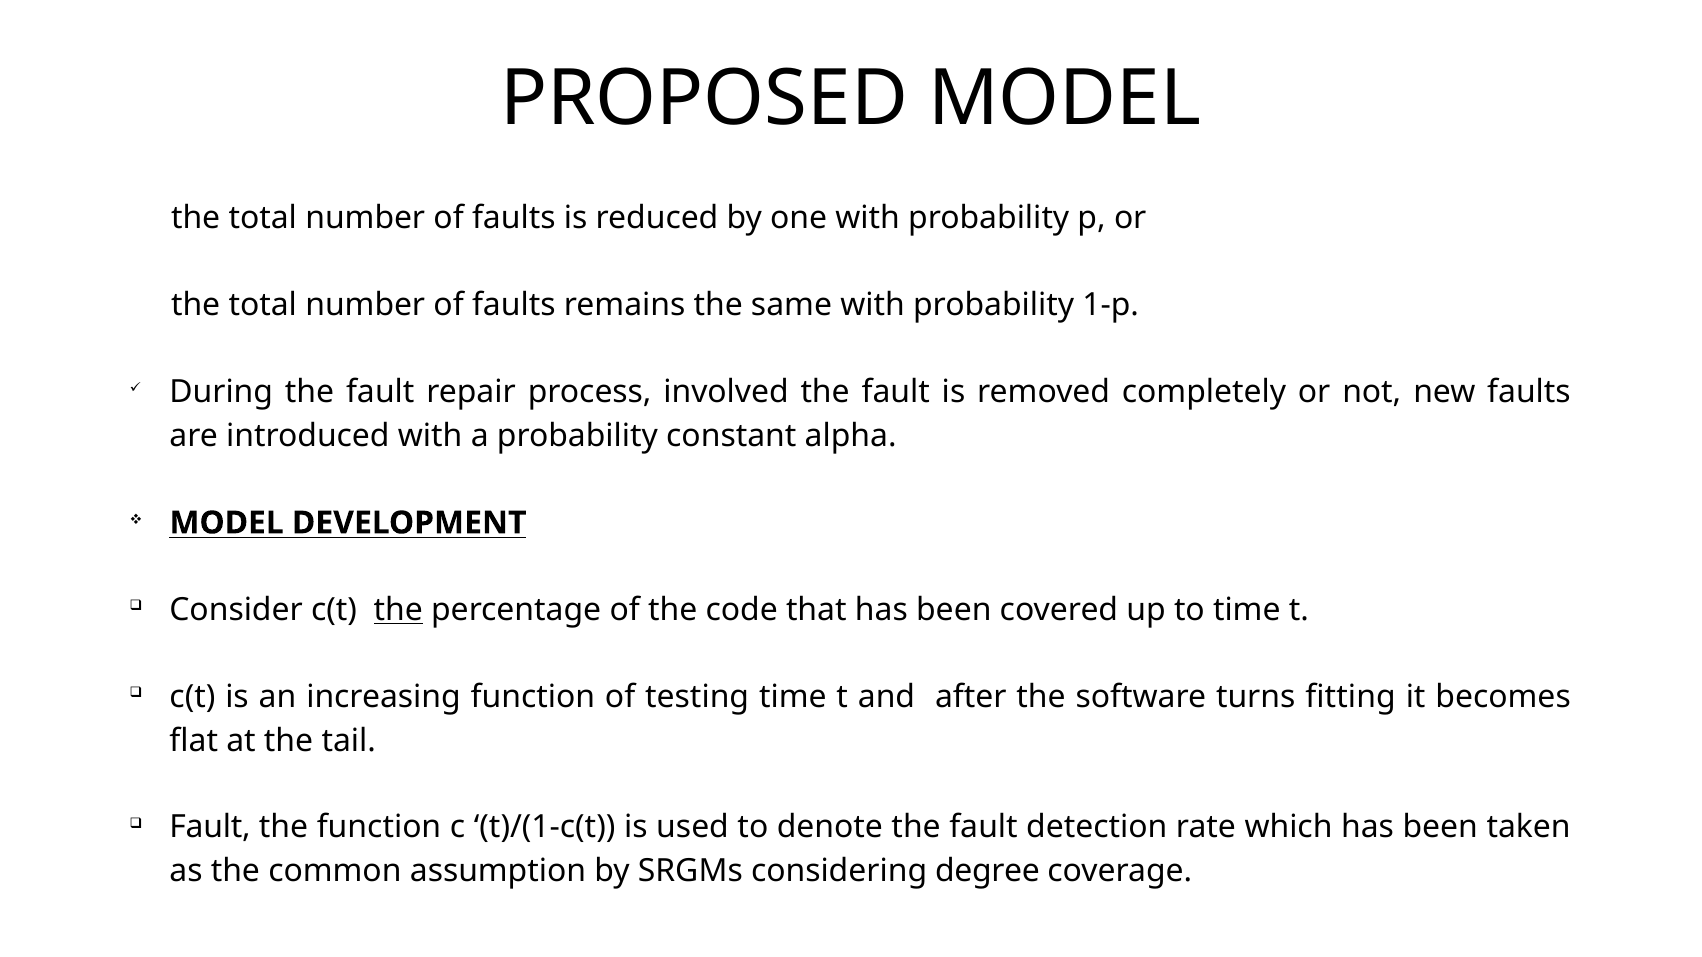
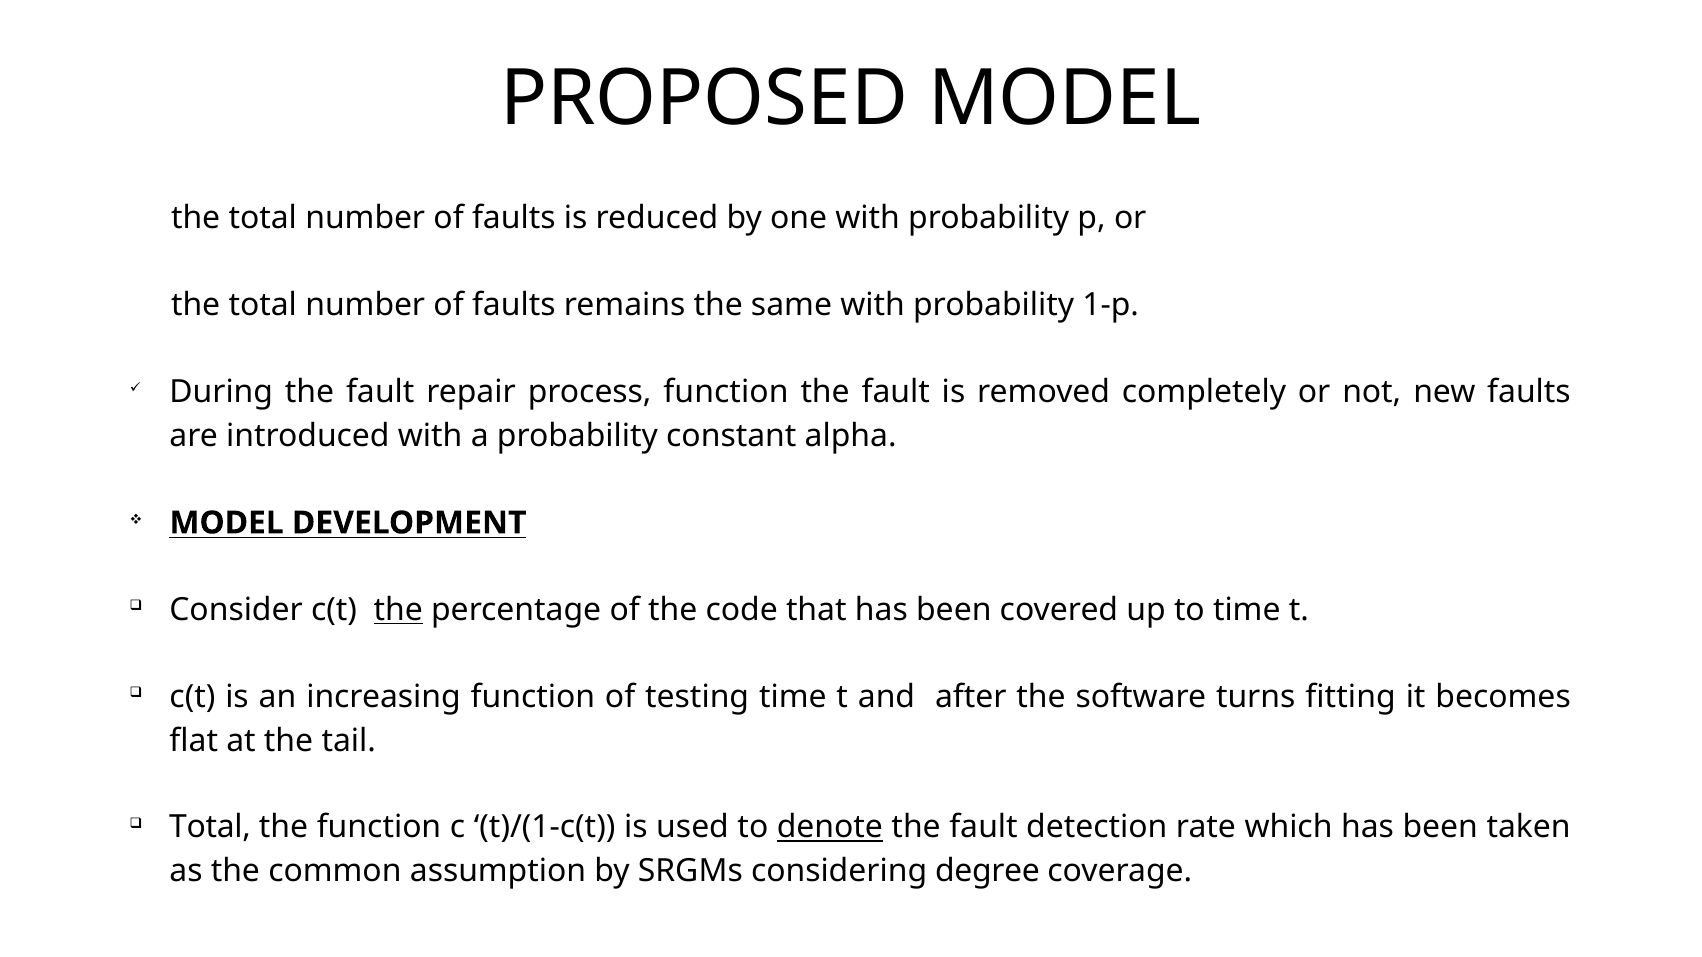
process involved: involved -> function
Fault at (210, 828): Fault -> Total
denote underline: none -> present
